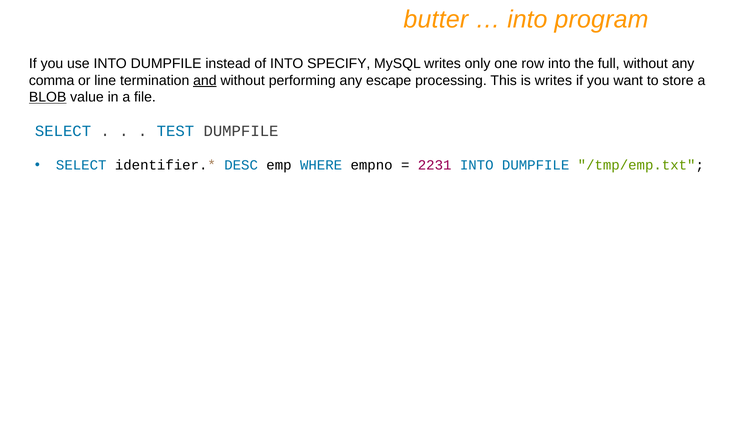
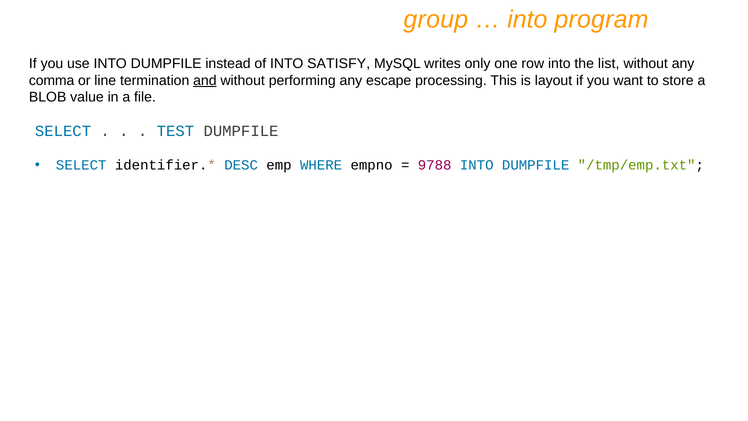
butter: butter -> group
SPECIFY: SPECIFY -> SATISFY
full: full -> list
is writes: writes -> layout
BLOB underline: present -> none
2231: 2231 -> 9788
